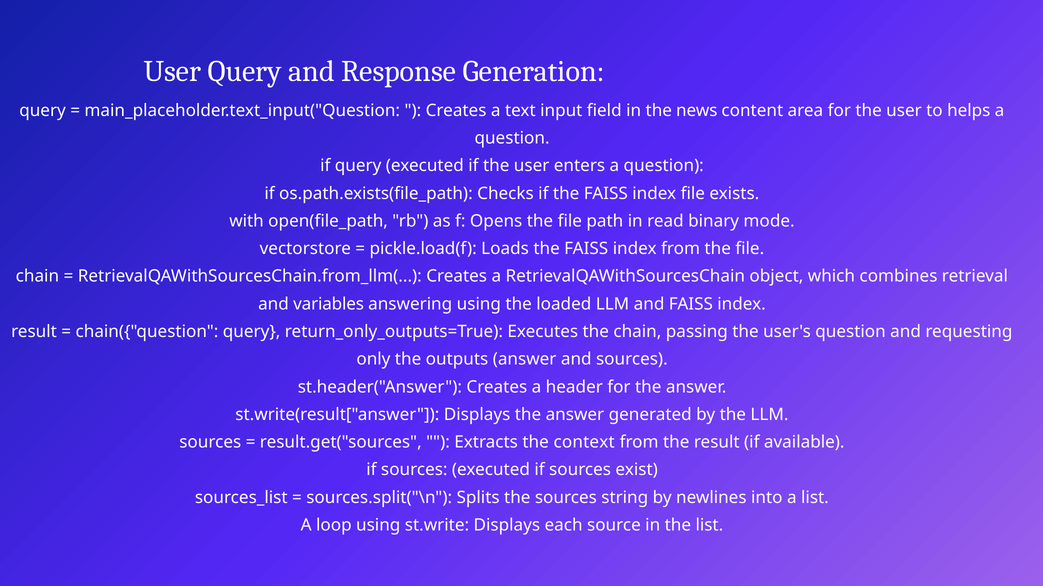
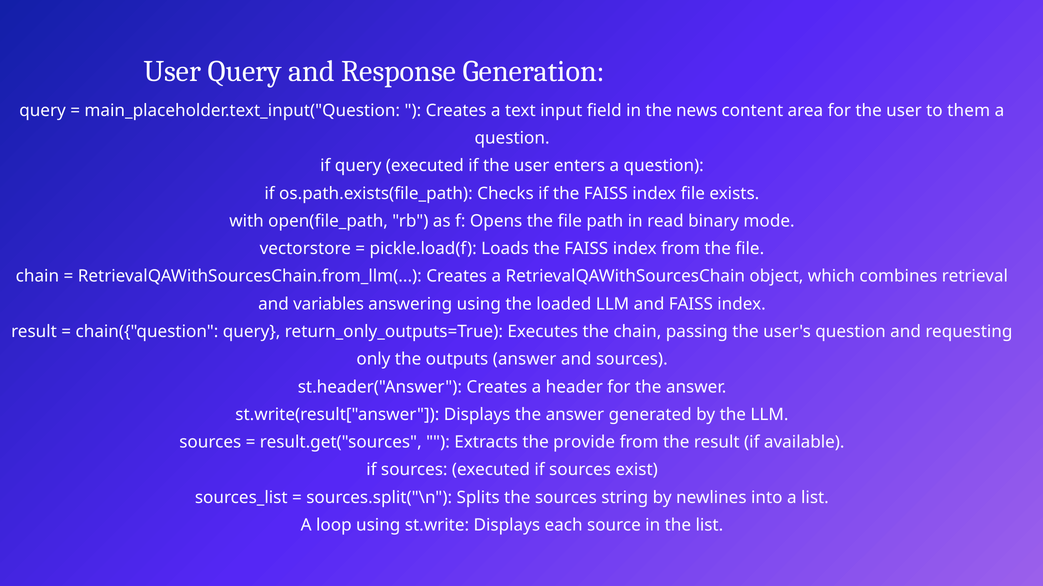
helps: helps -> them
context: context -> provide
